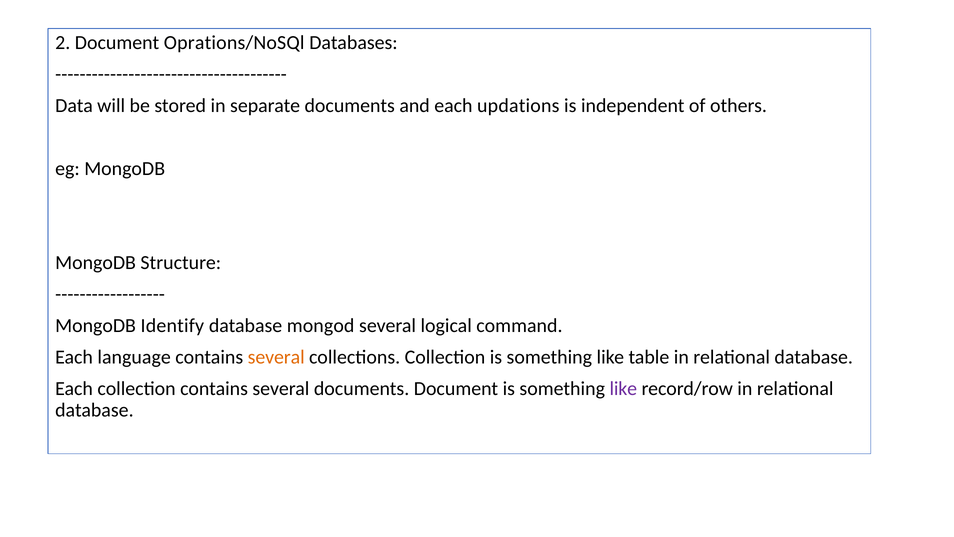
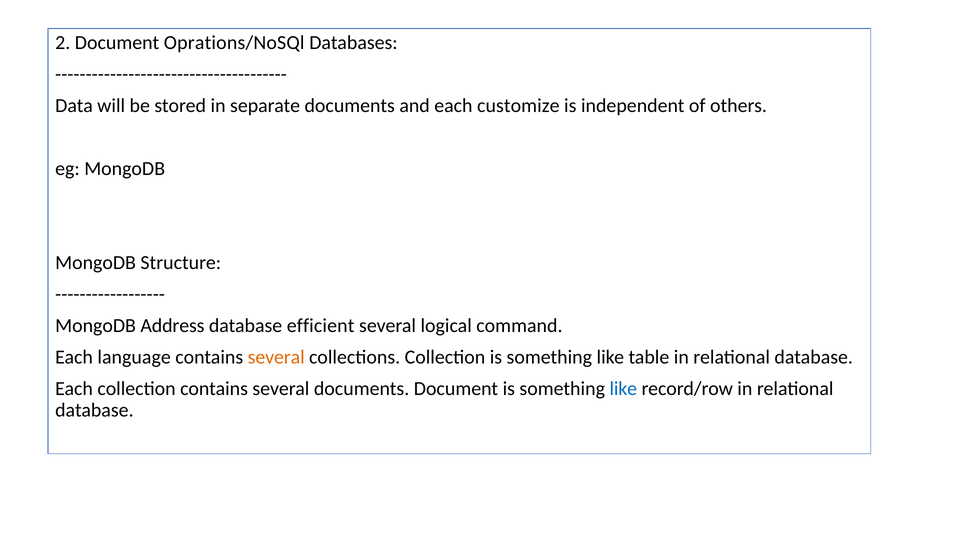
updations: updations -> customize
Identify: Identify -> Address
mongod: mongod -> efficient
like at (623, 388) colour: purple -> blue
